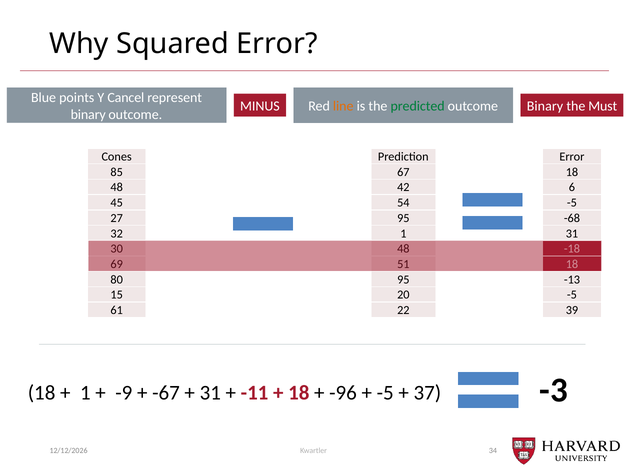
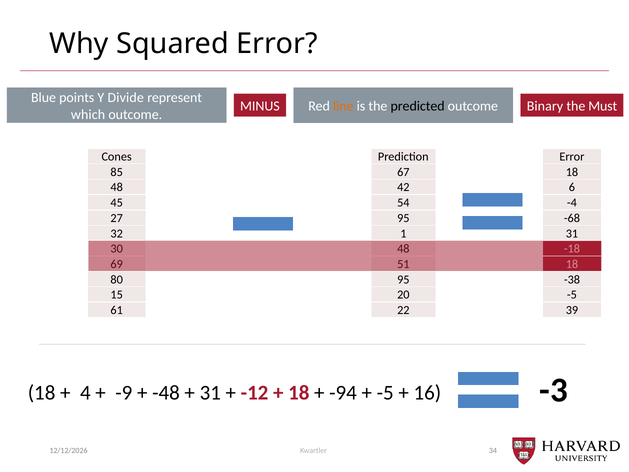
Cancel: Cancel -> Divide
predicted colour: green -> black
binary at (88, 115): binary -> which
-5 at (572, 203): -5 -> -4
-13: -13 -> -38
1 at (85, 392): 1 -> 4
-67: -67 -> -48
-11: -11 -> -12
-96: -96 -> -94
37: 37 -> 16
